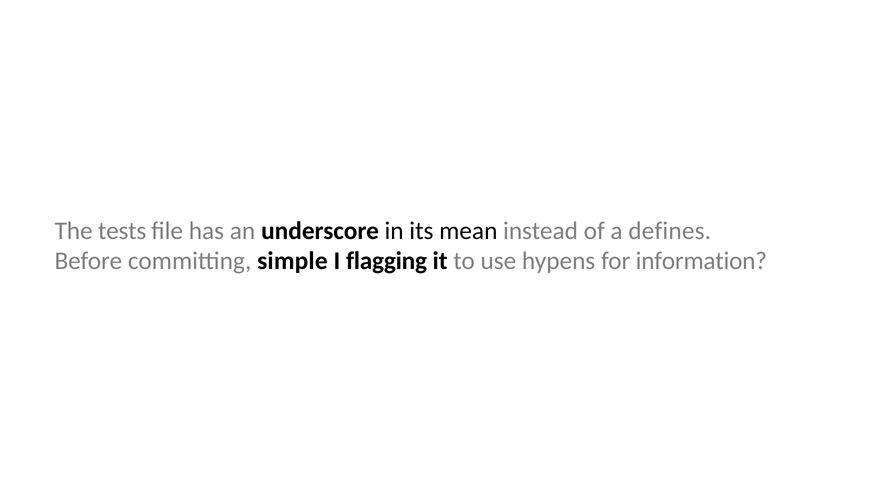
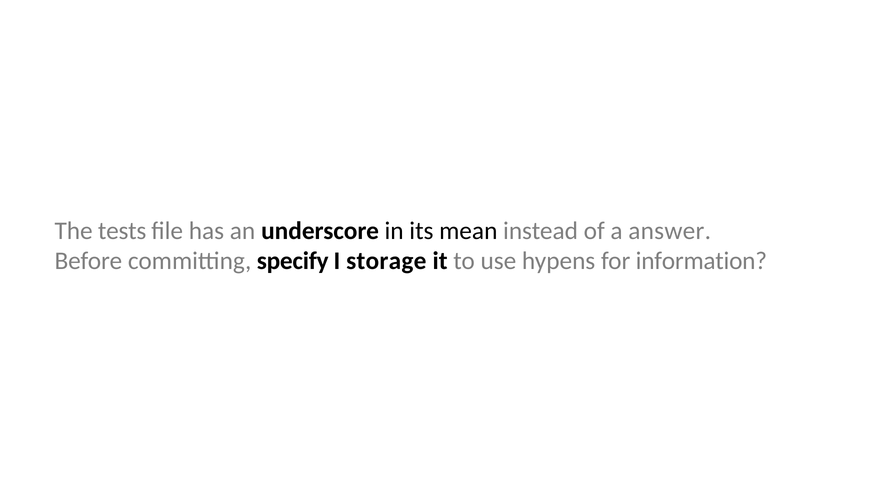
defines: defines -> answer
simple: simple -> specify
flagging: flagging -> storage
